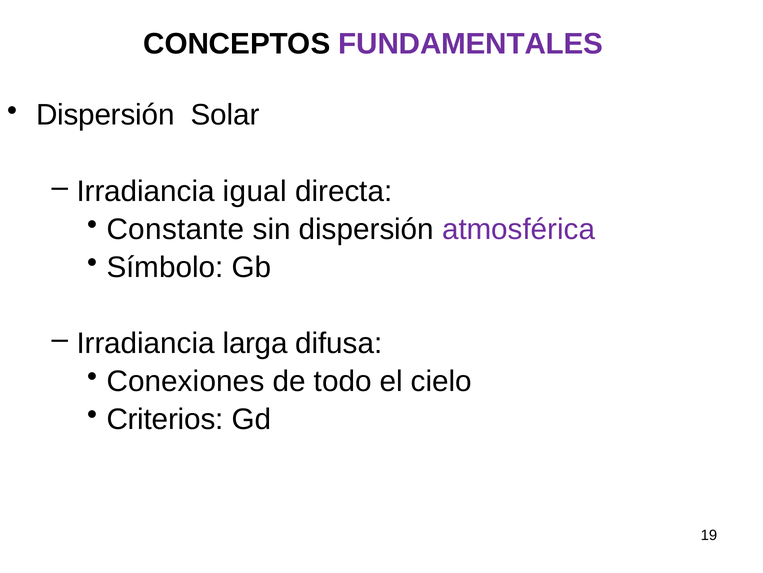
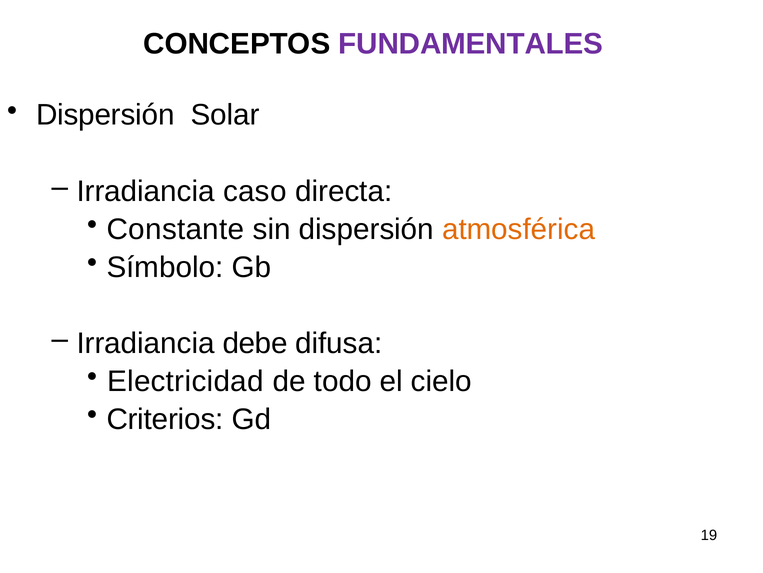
igual: igual -> caso
atmosférica colour: purple -> orange
larga: larga -> debe
Conexiones: Conexiones -> Electricidad
